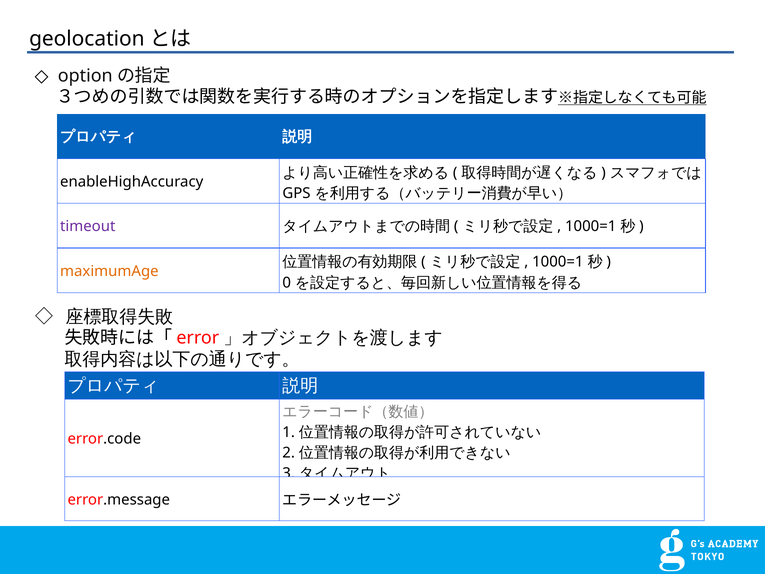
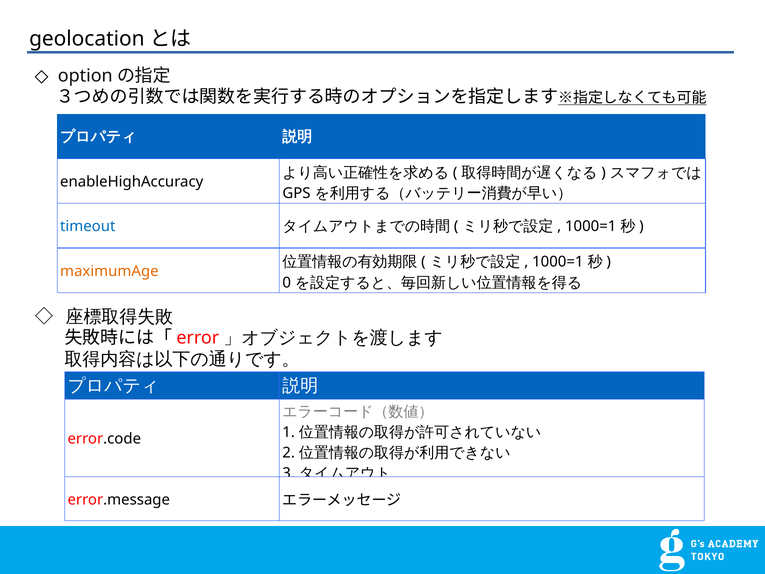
timeout colour: purple -> blue
